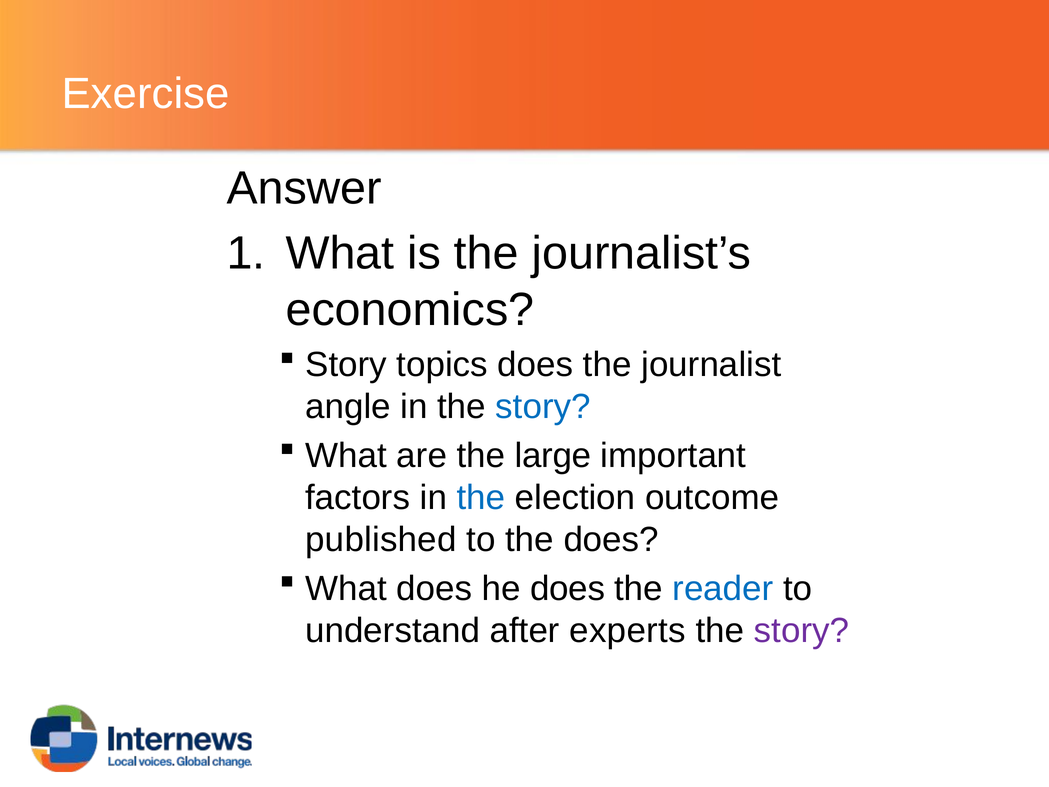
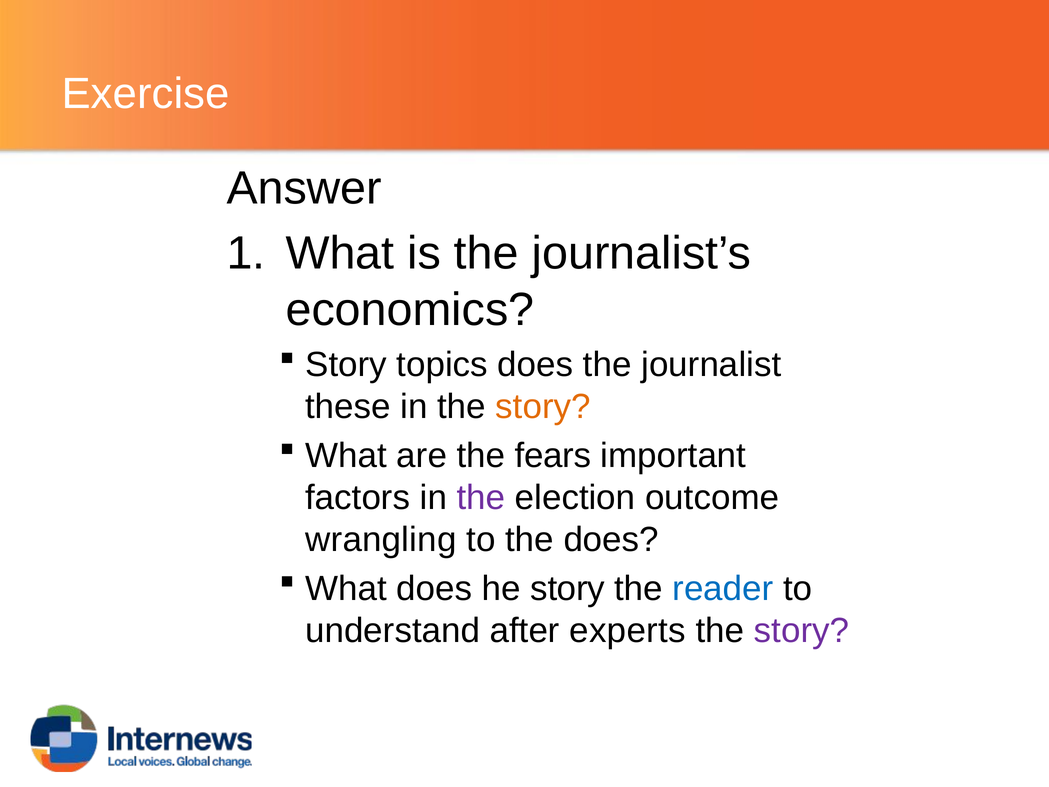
angle: angle -> these
story at (543, 407) colour: blue -> orange
large: large -> fears
the at (481, 498) colour: blue -> purple
published: published -> wrangling
he does: does -> story
